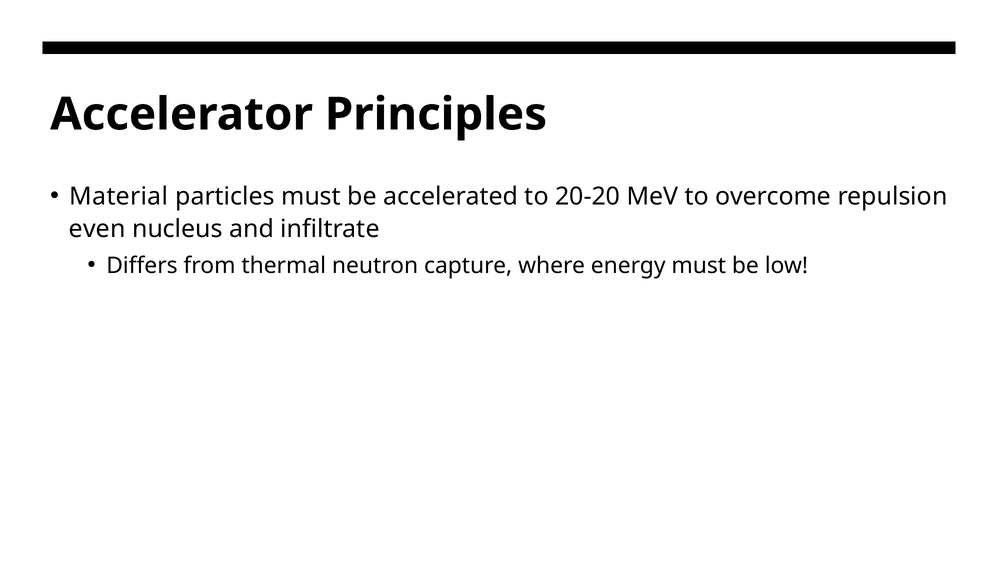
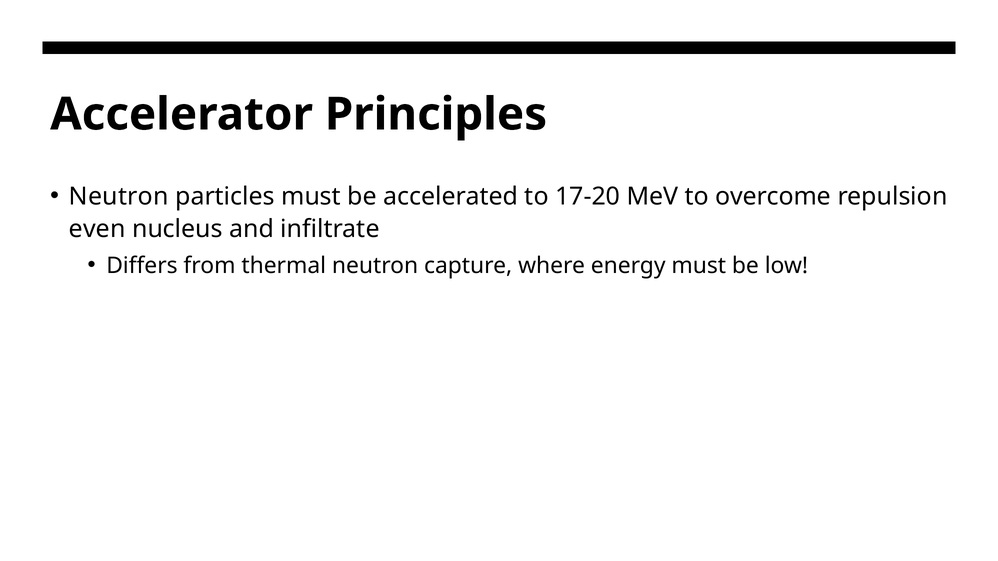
Material at (119, 196): Material -> Neutron
20-20: 20-20 -> 17-20
